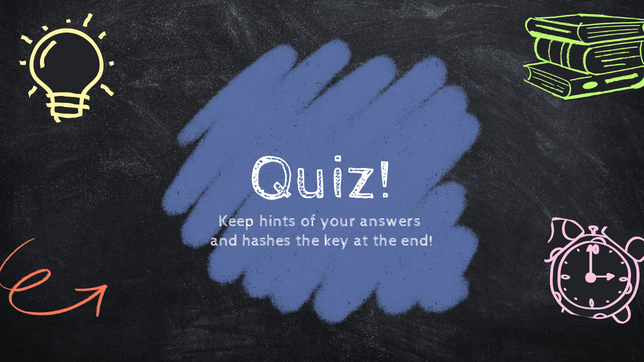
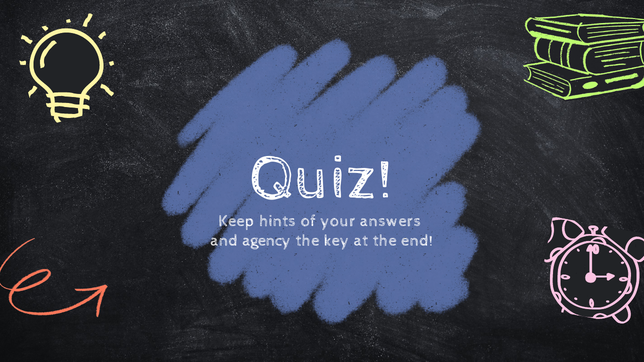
hashes: hashes -> agency
